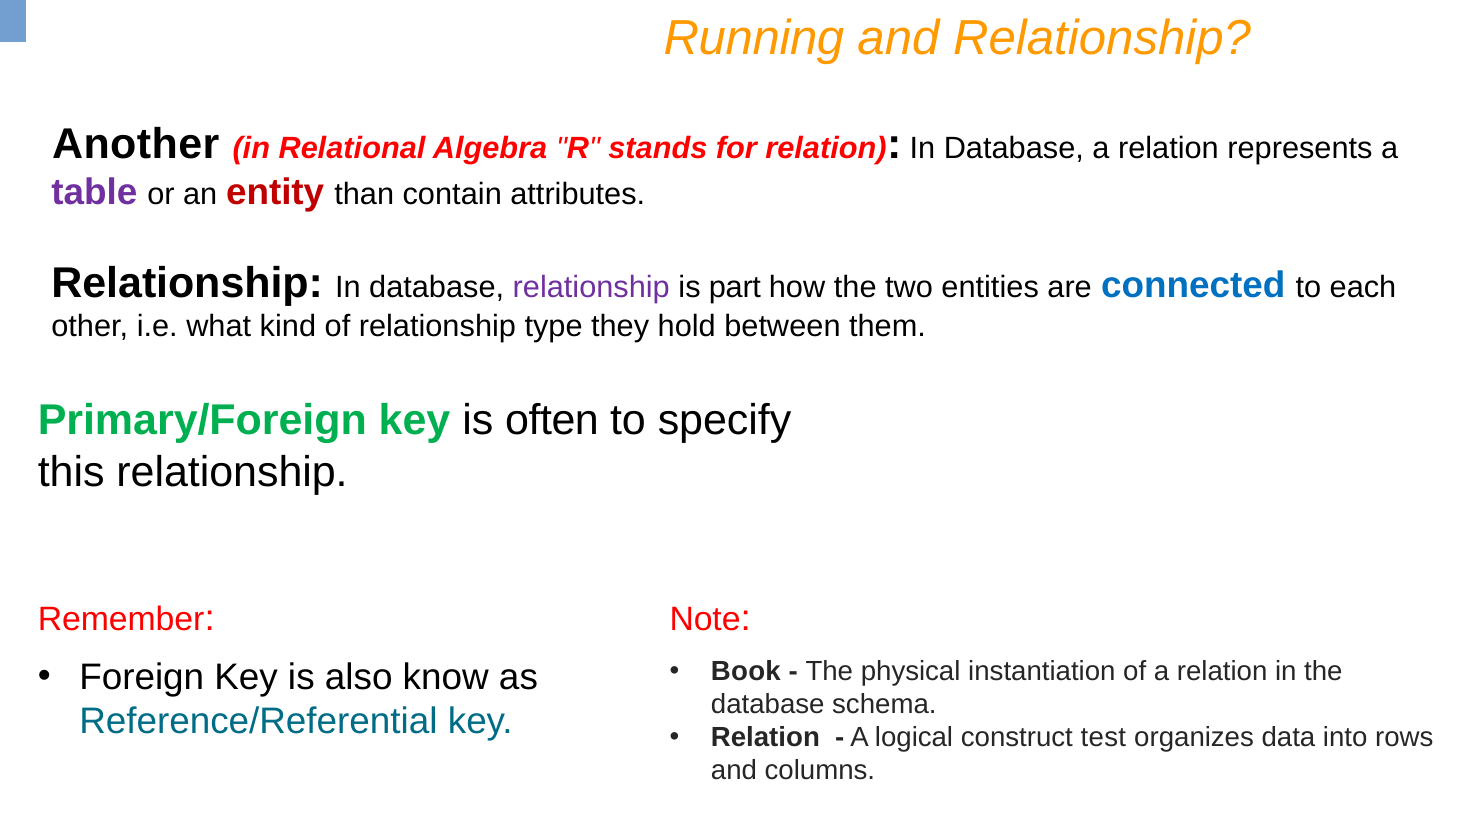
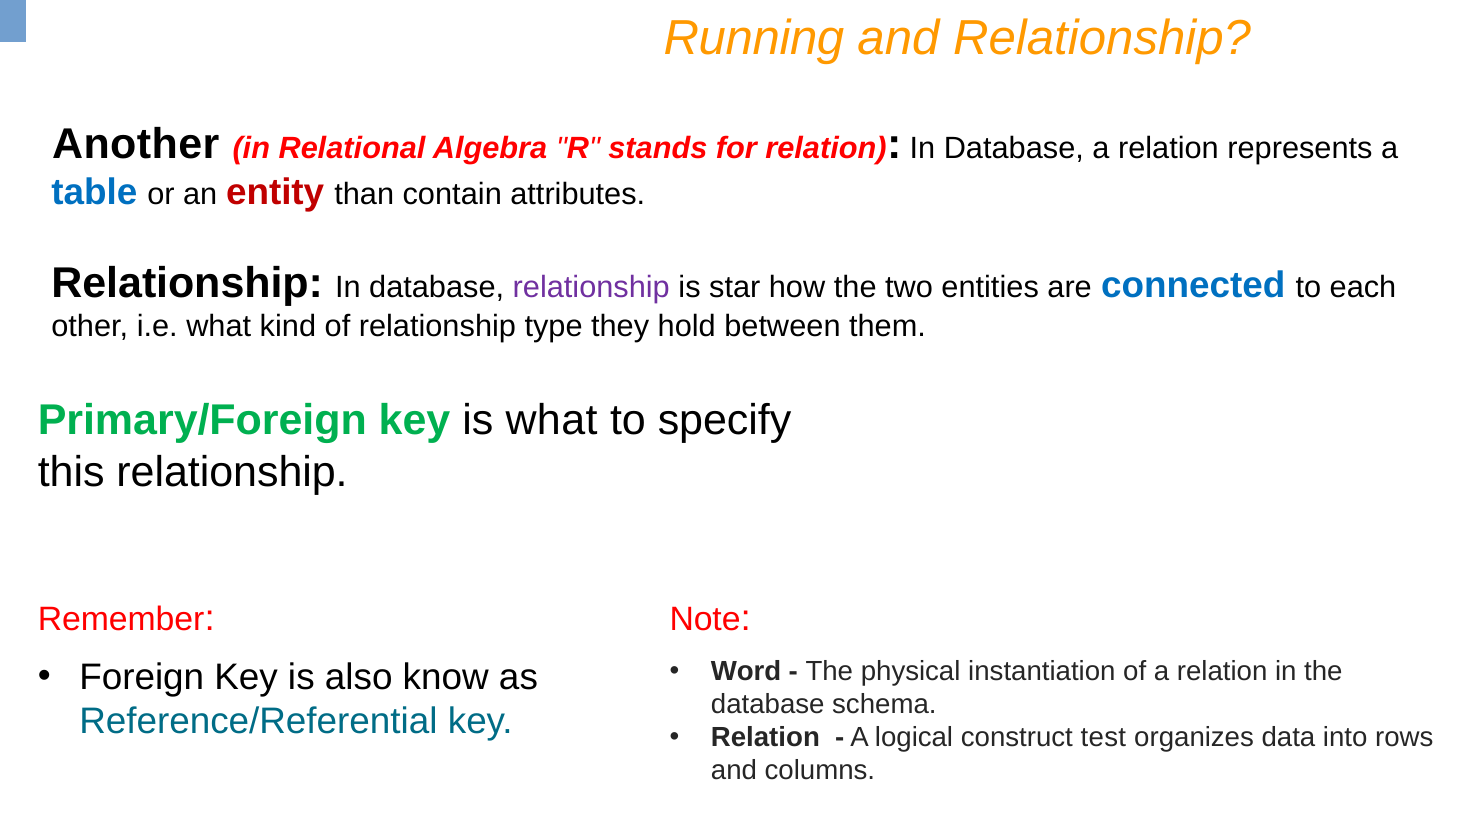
table colour: purple -> blue
part: part -> star
is often: often -> what
Book: Book -> Word
